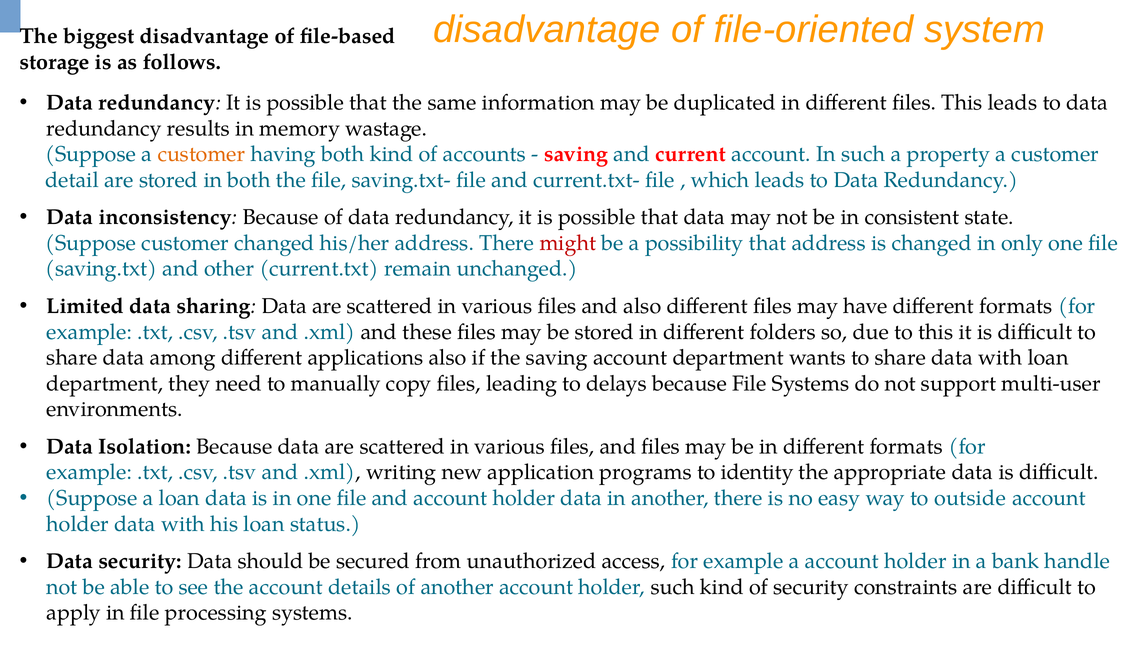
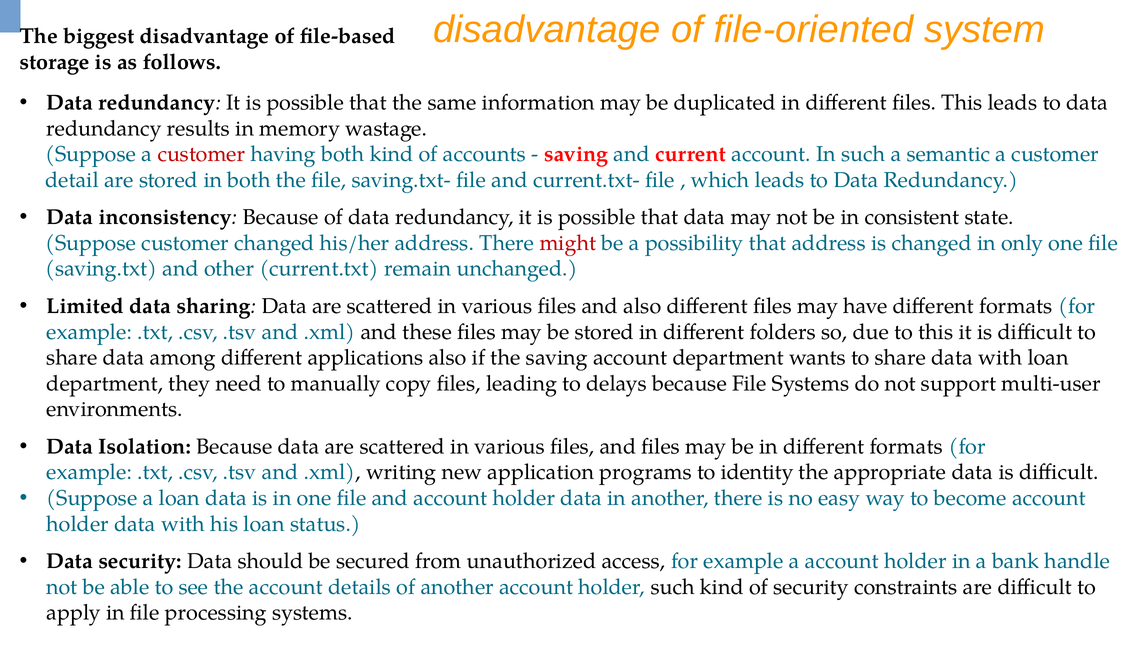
customer at (201, 154) colour: orange -> red
property: property -> semantic
outside: outside -> become
